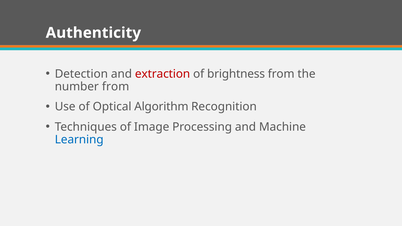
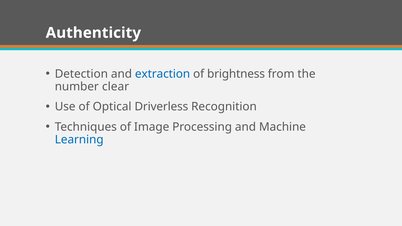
extraction colour: red -> blue
number from: from -> clear
Algorithm: Algorithm -> Driverless
